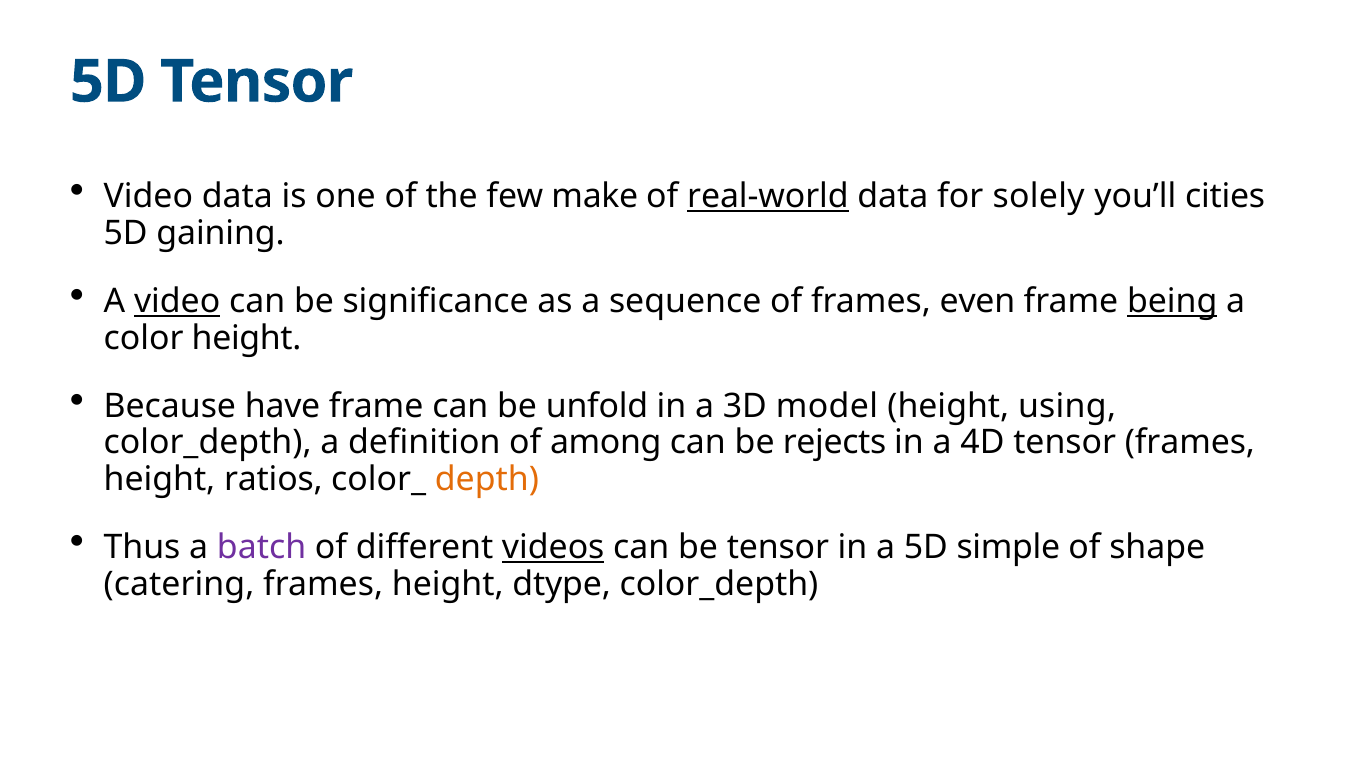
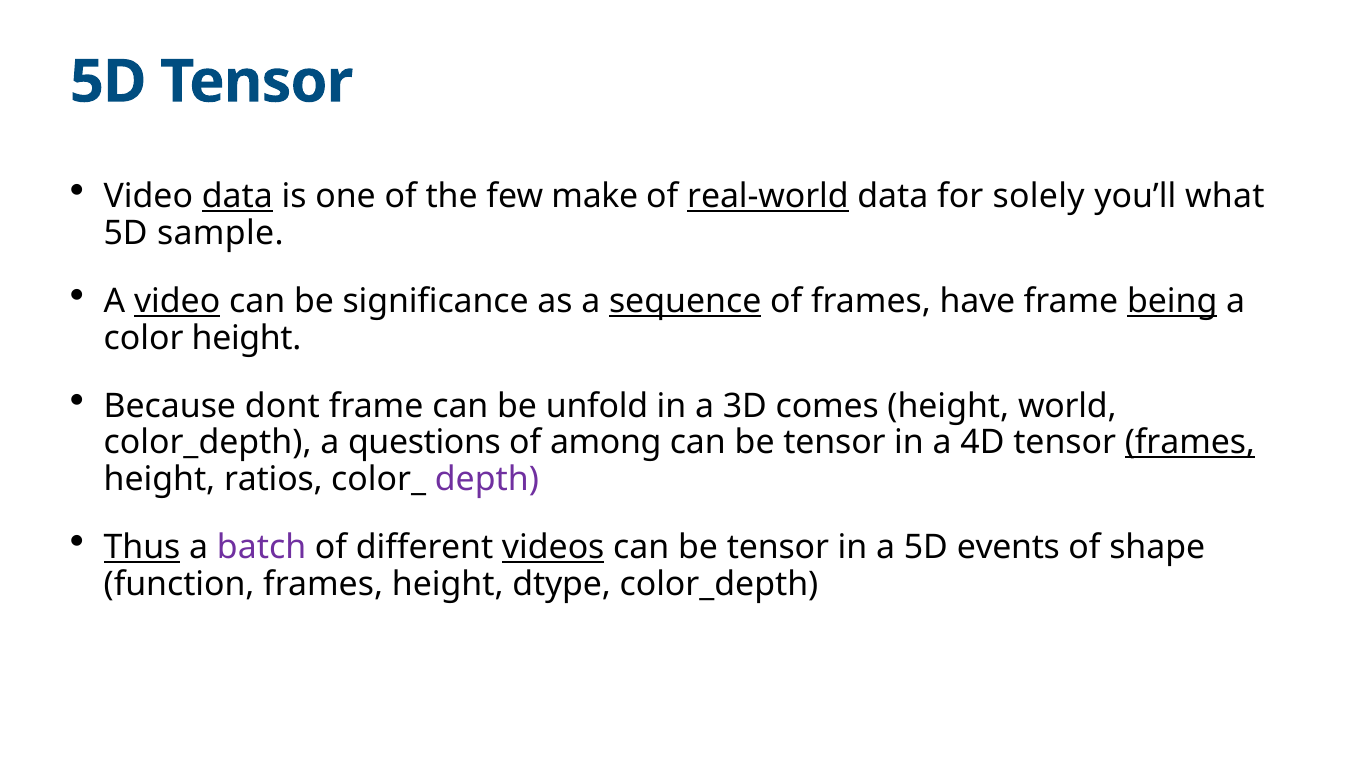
data at (237, 197) underline: none -> present
cities: cities -> what
gaining: gaining -> sample
sequence underline: none -> present
even: even -> have
have: have -> dont
model: model -> comes
using: using -> world
definition: definition -> questions
rejects at (835, 443): rejects -> tensor
frames at (1190, 443) underline: none -> present
depth colour: orange -> purple
Thus underline: none -> present
simple: simple -> events
catering: catering -> function
